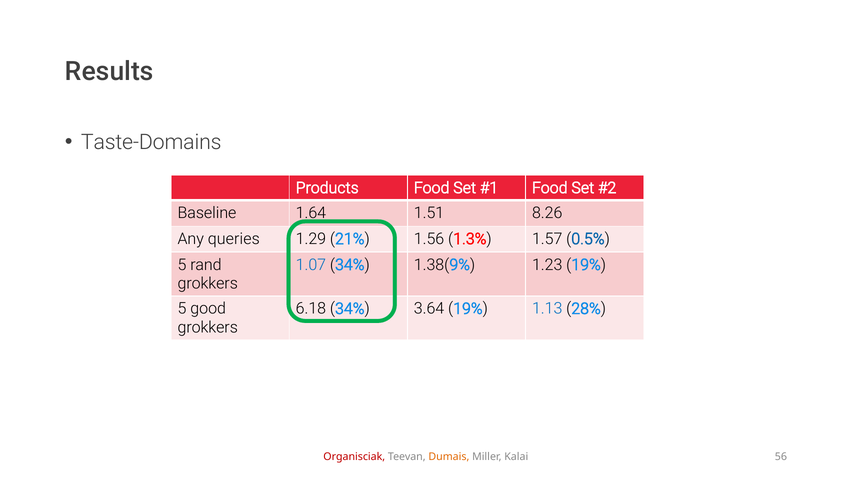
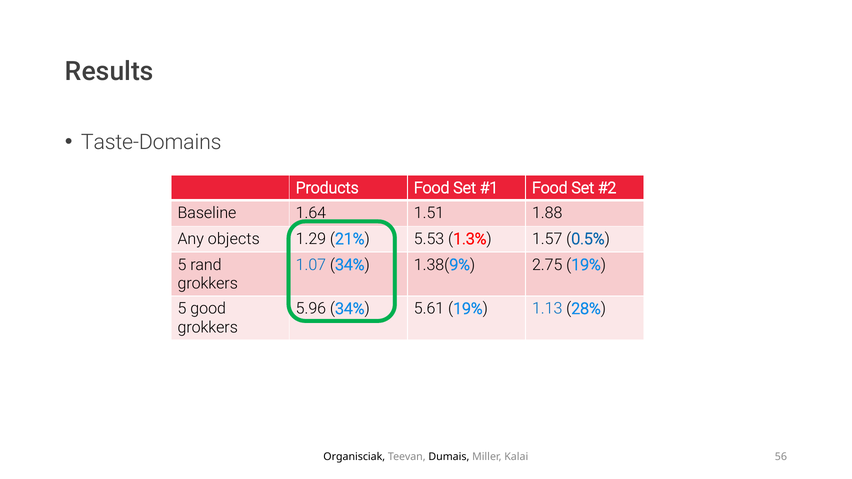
8.26: 8.26 -> 1.88
queries: queries -> objects
1.56: 1.56 -> 5.53
1.23: 1.23 -> 2.75
6.18: 6.18 -> 5.96
3.64: 3.64 -> 5.61
Organisciak colour: red -> black
Dumais colour: orange -> black
